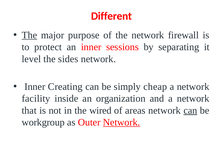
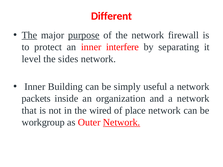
purpose underline: none -> present
sessions: sessions -> interfere
Creating: Creating -> Building
cheap: cheap -> useful
facility: facility -> packets
areas: areas -> place
can at (190, 111) underline: present -> none
